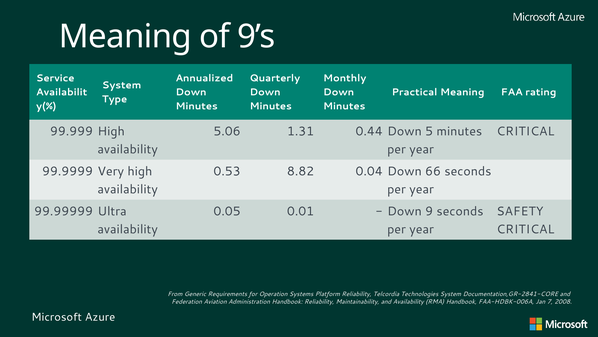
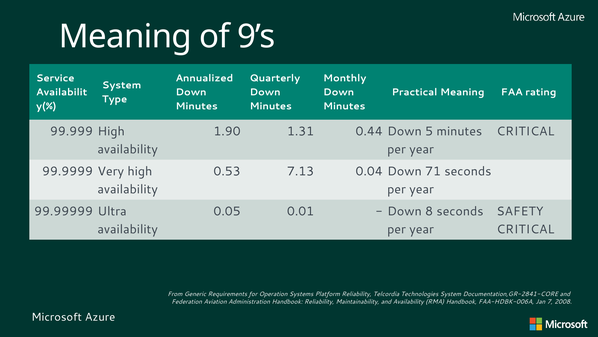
5.06: 5.06 -> 1.90
8.82: 8.82 -> 7.13
66: 66 -> 71
9: 9 -> 8
